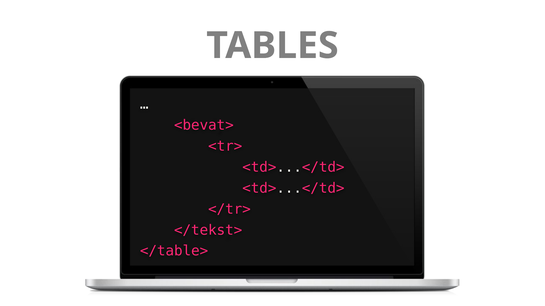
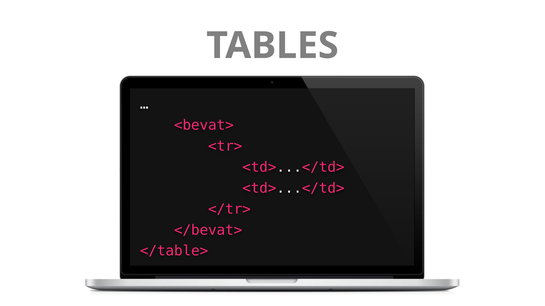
</tekst>: </tekst> -> </bevat>
